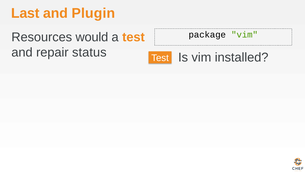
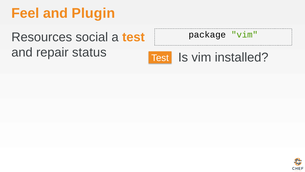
Last: Last -> Feel
would: would -> social
